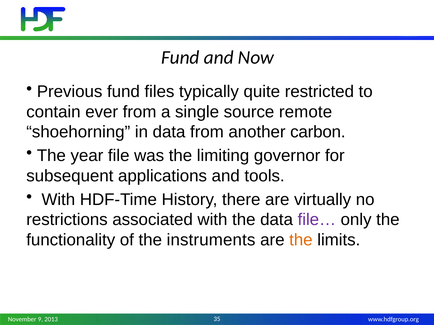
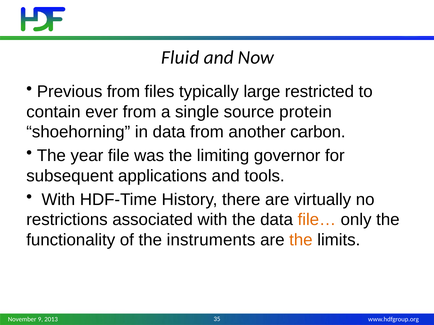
Fund at (180, 58): Fund -> Fluid
Previous fund: fund -> from
quite: quite -> large
remote: remote -> protein
file… colour: purple -> orange
